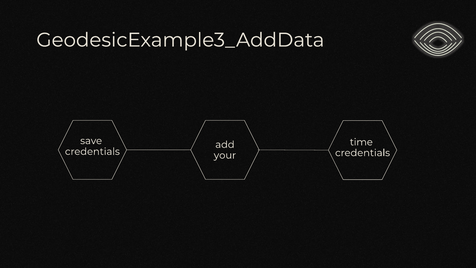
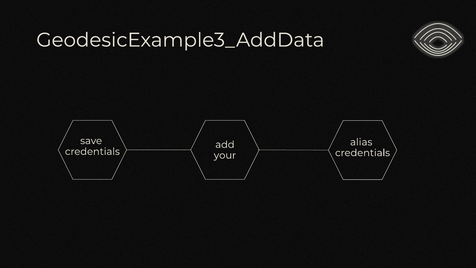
time: time -> alias
